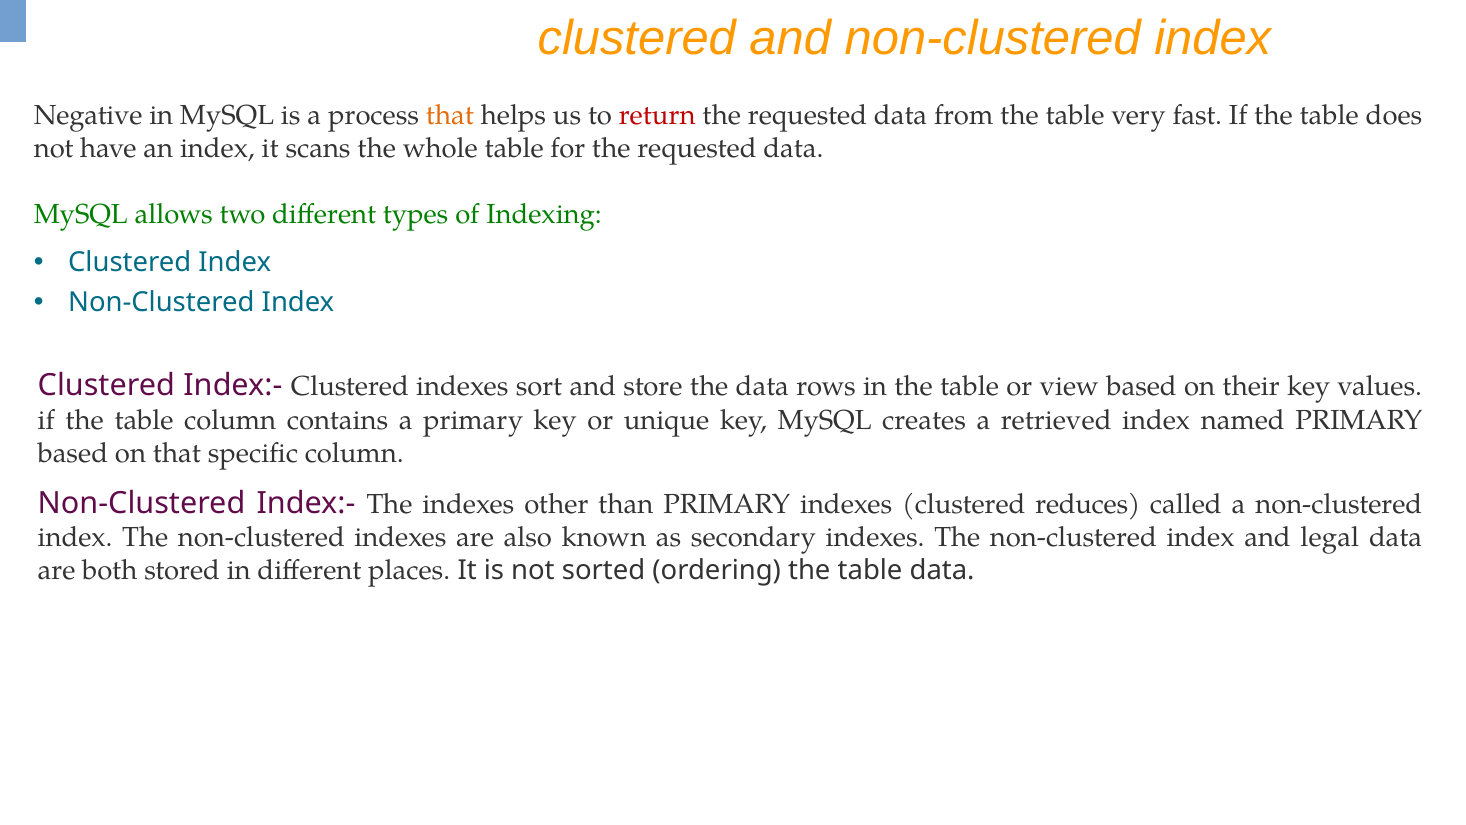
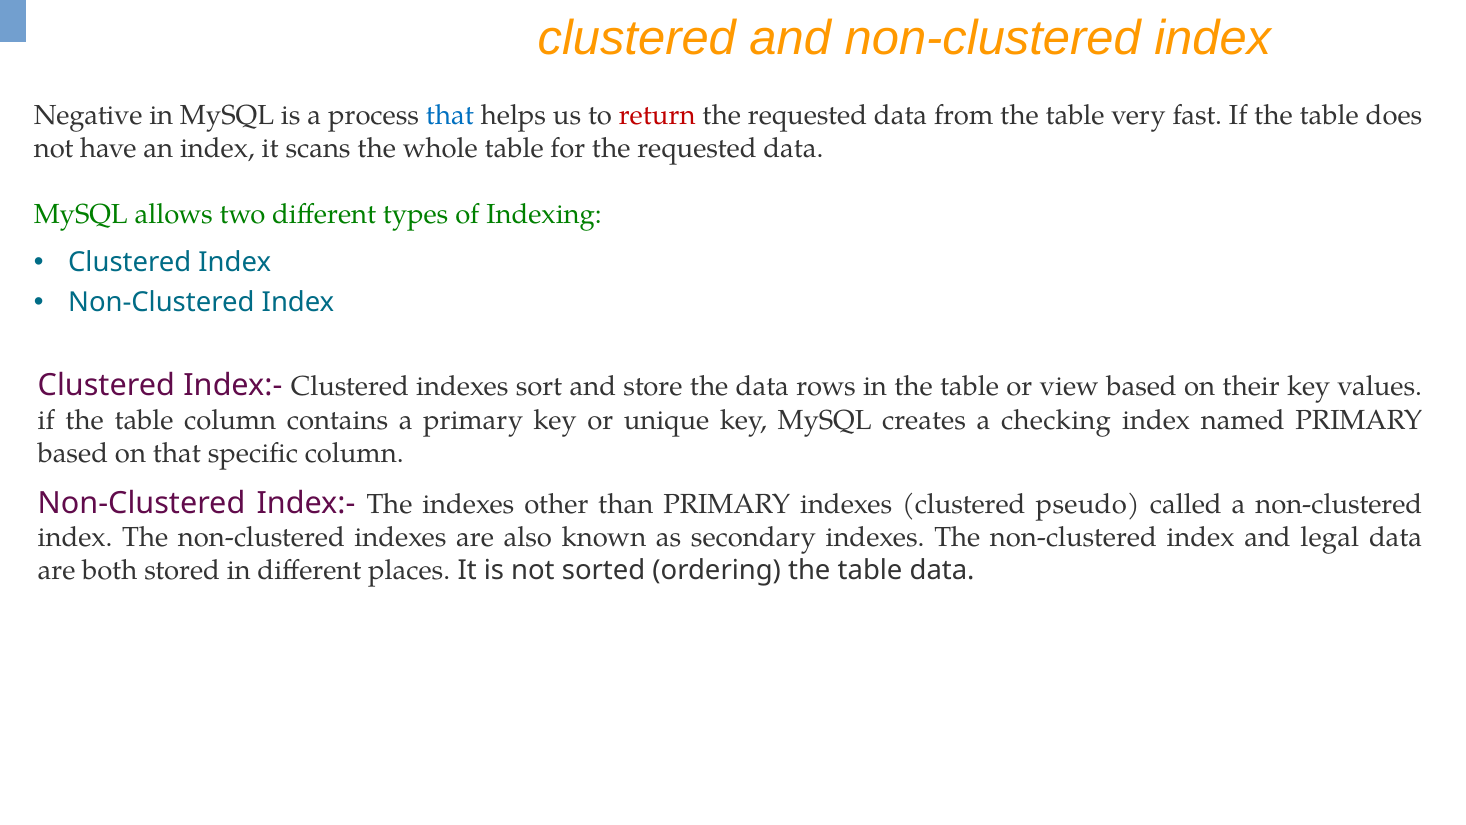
that at (450, 116) colour: orange -> blue
retrieved: retrieved -> checking
reduces: reduces -> pseudo
